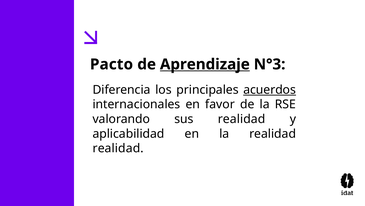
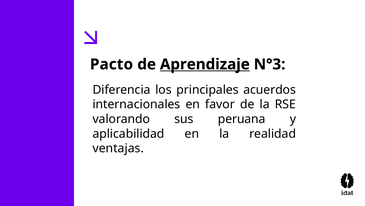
acuerdos underline: present -> none
sus realidad: realidad -> peruana
realidad at (118, 148): realidad -> ventajas
